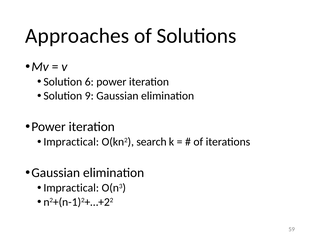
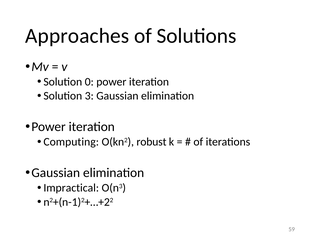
6: 6 -> 0
9: 9 -> 3
Impractical at (71, 142): Impractical -> Computing
search: search -> robust
